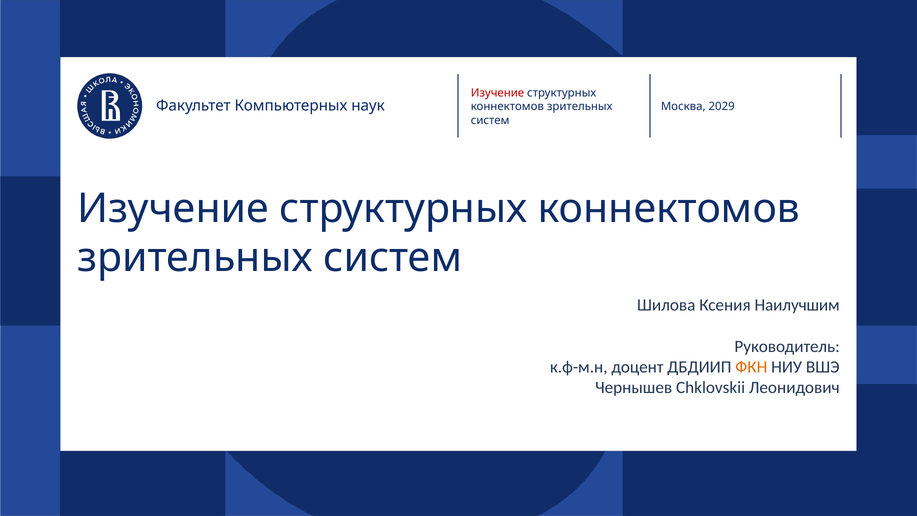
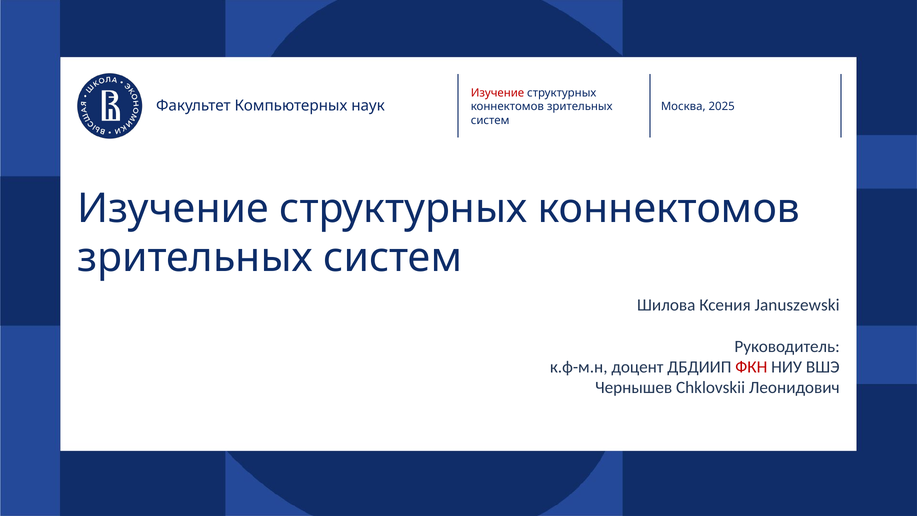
2029: 2029 -> 2025
Наилучшим: Наилучшим -> Januszewski
ФКН colour: orange -> red
